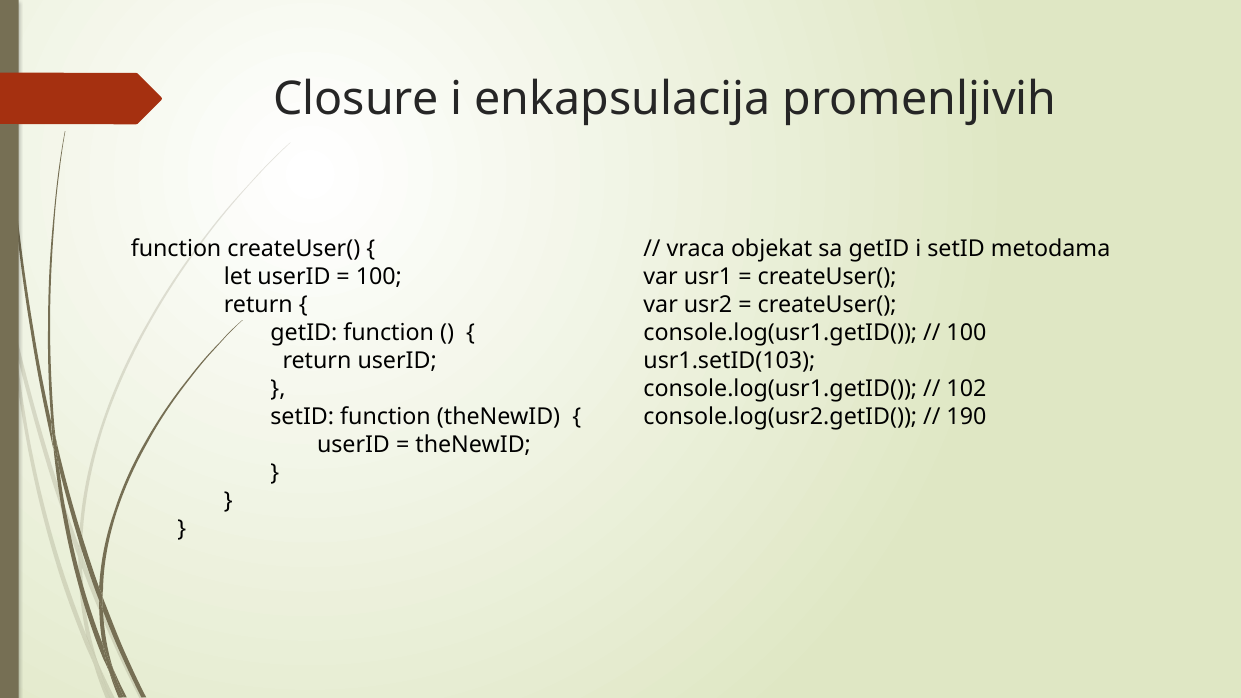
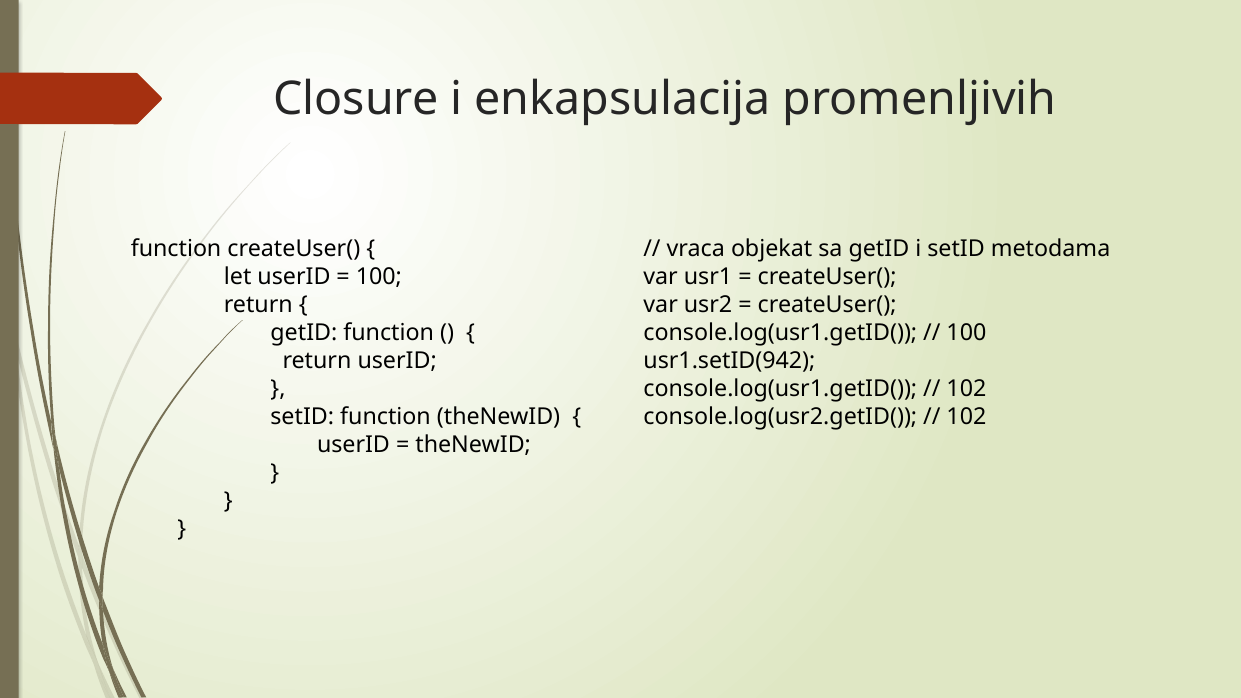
usr1.setID(103: usr1.setID(103 -> usr1.setID(942
190 at (966, 417): 190 -> 102
